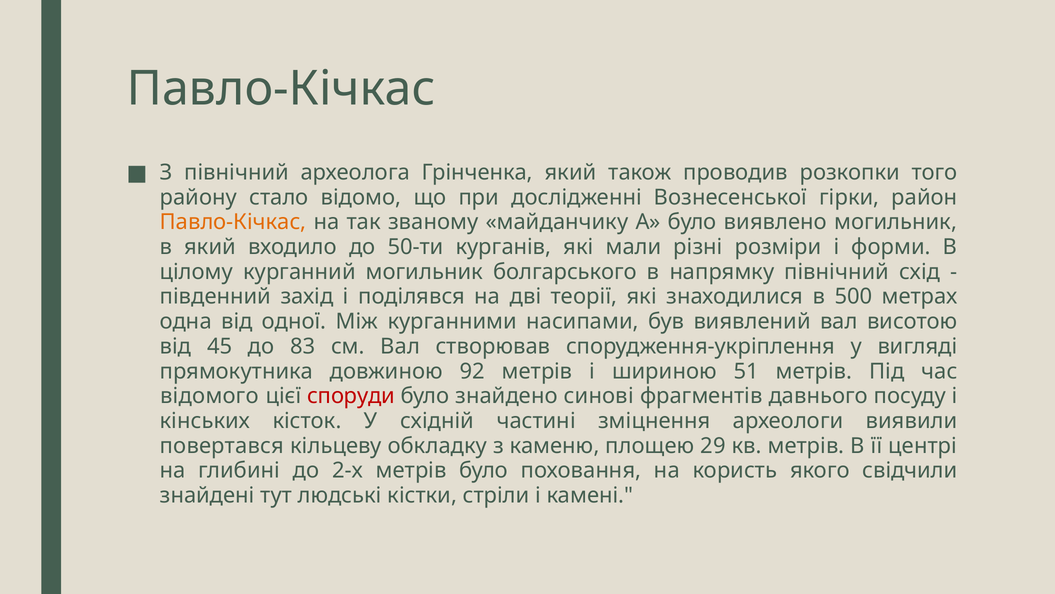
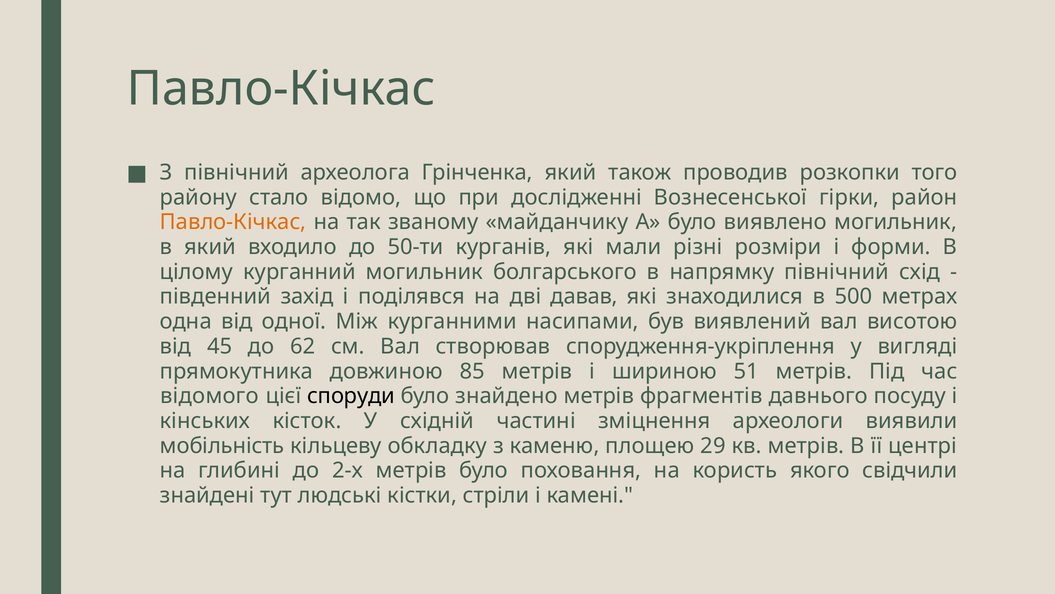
теорії: теорії -> давав
83: 83 -> 62
92: 92 -> 85
споруди colour: red -> black
знайдено синові: синові -> метрів
повертався: повертався -> мобільність
